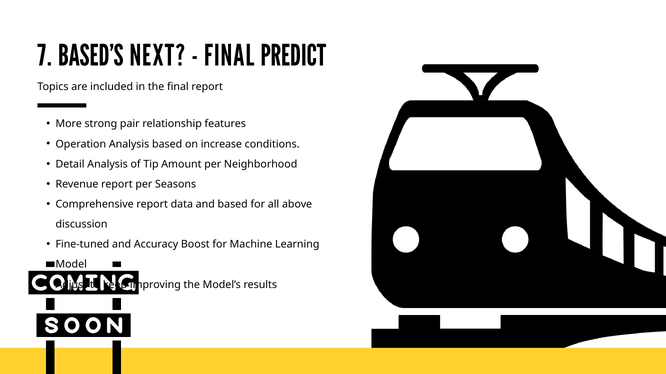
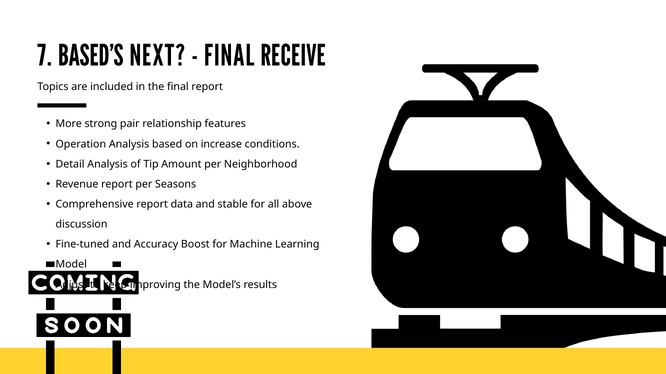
PREDICT: PREDICT -> RECEIVE
and based: based -> stable
